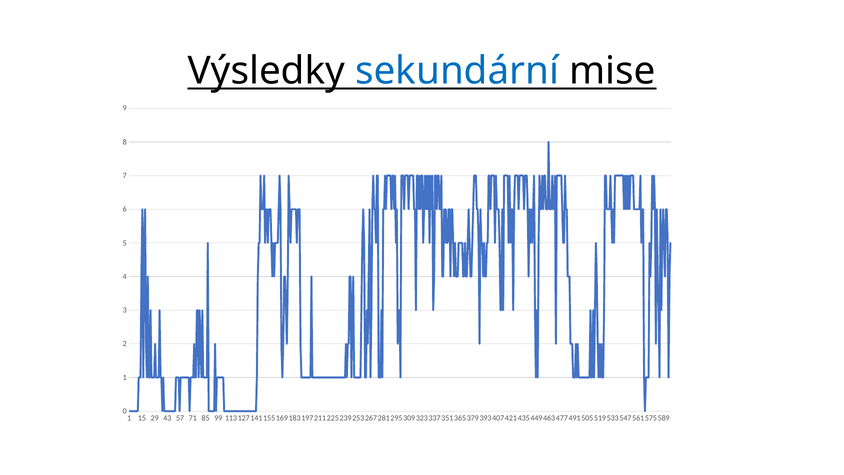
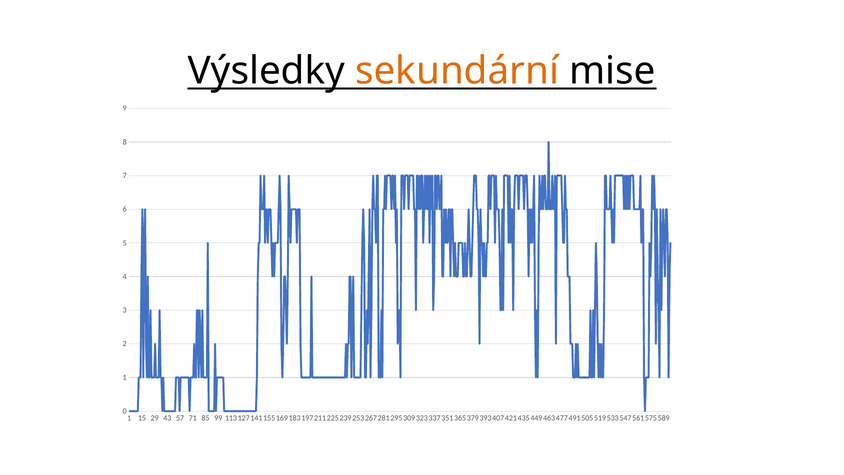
sekundární colour: blue -> orange
